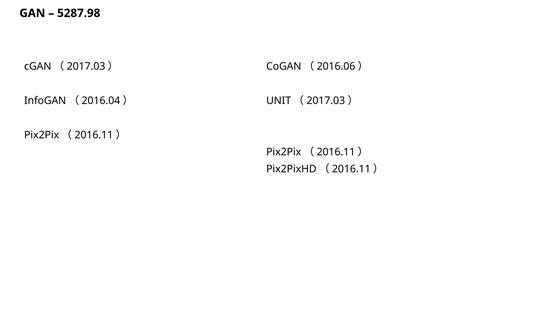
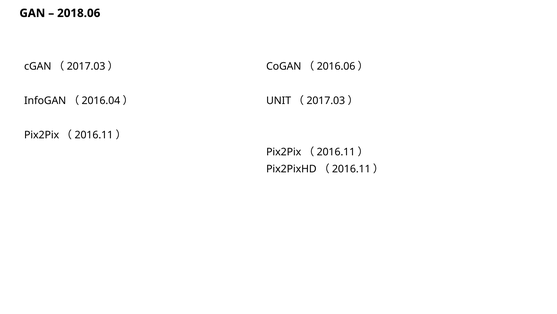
5287.98: 5287.98 -> 2018.06
